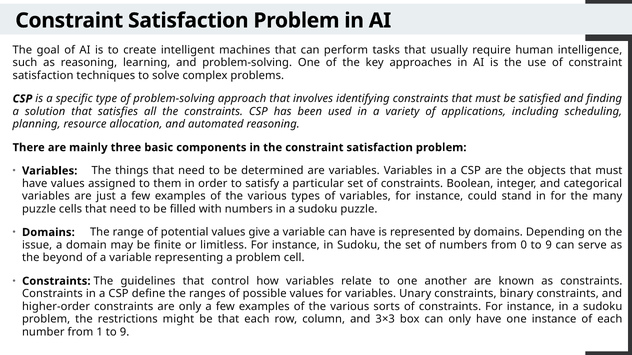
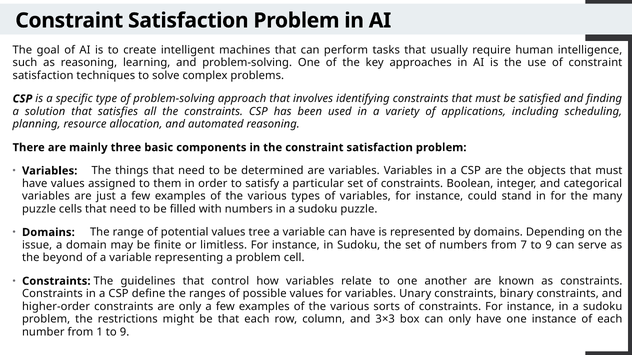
give: give -> tree
0: 0 -> 7
